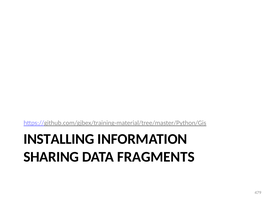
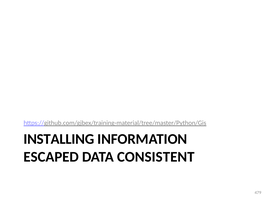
SHARING: SHARING -> ESCAPED
FRAGMENTS: FRAGMENTS -> CONSISTENT
